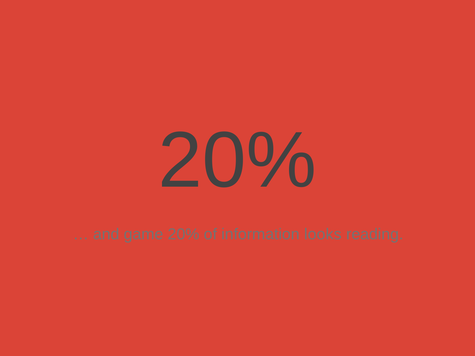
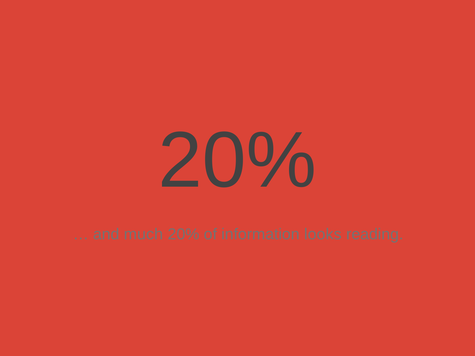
game: game -> much
